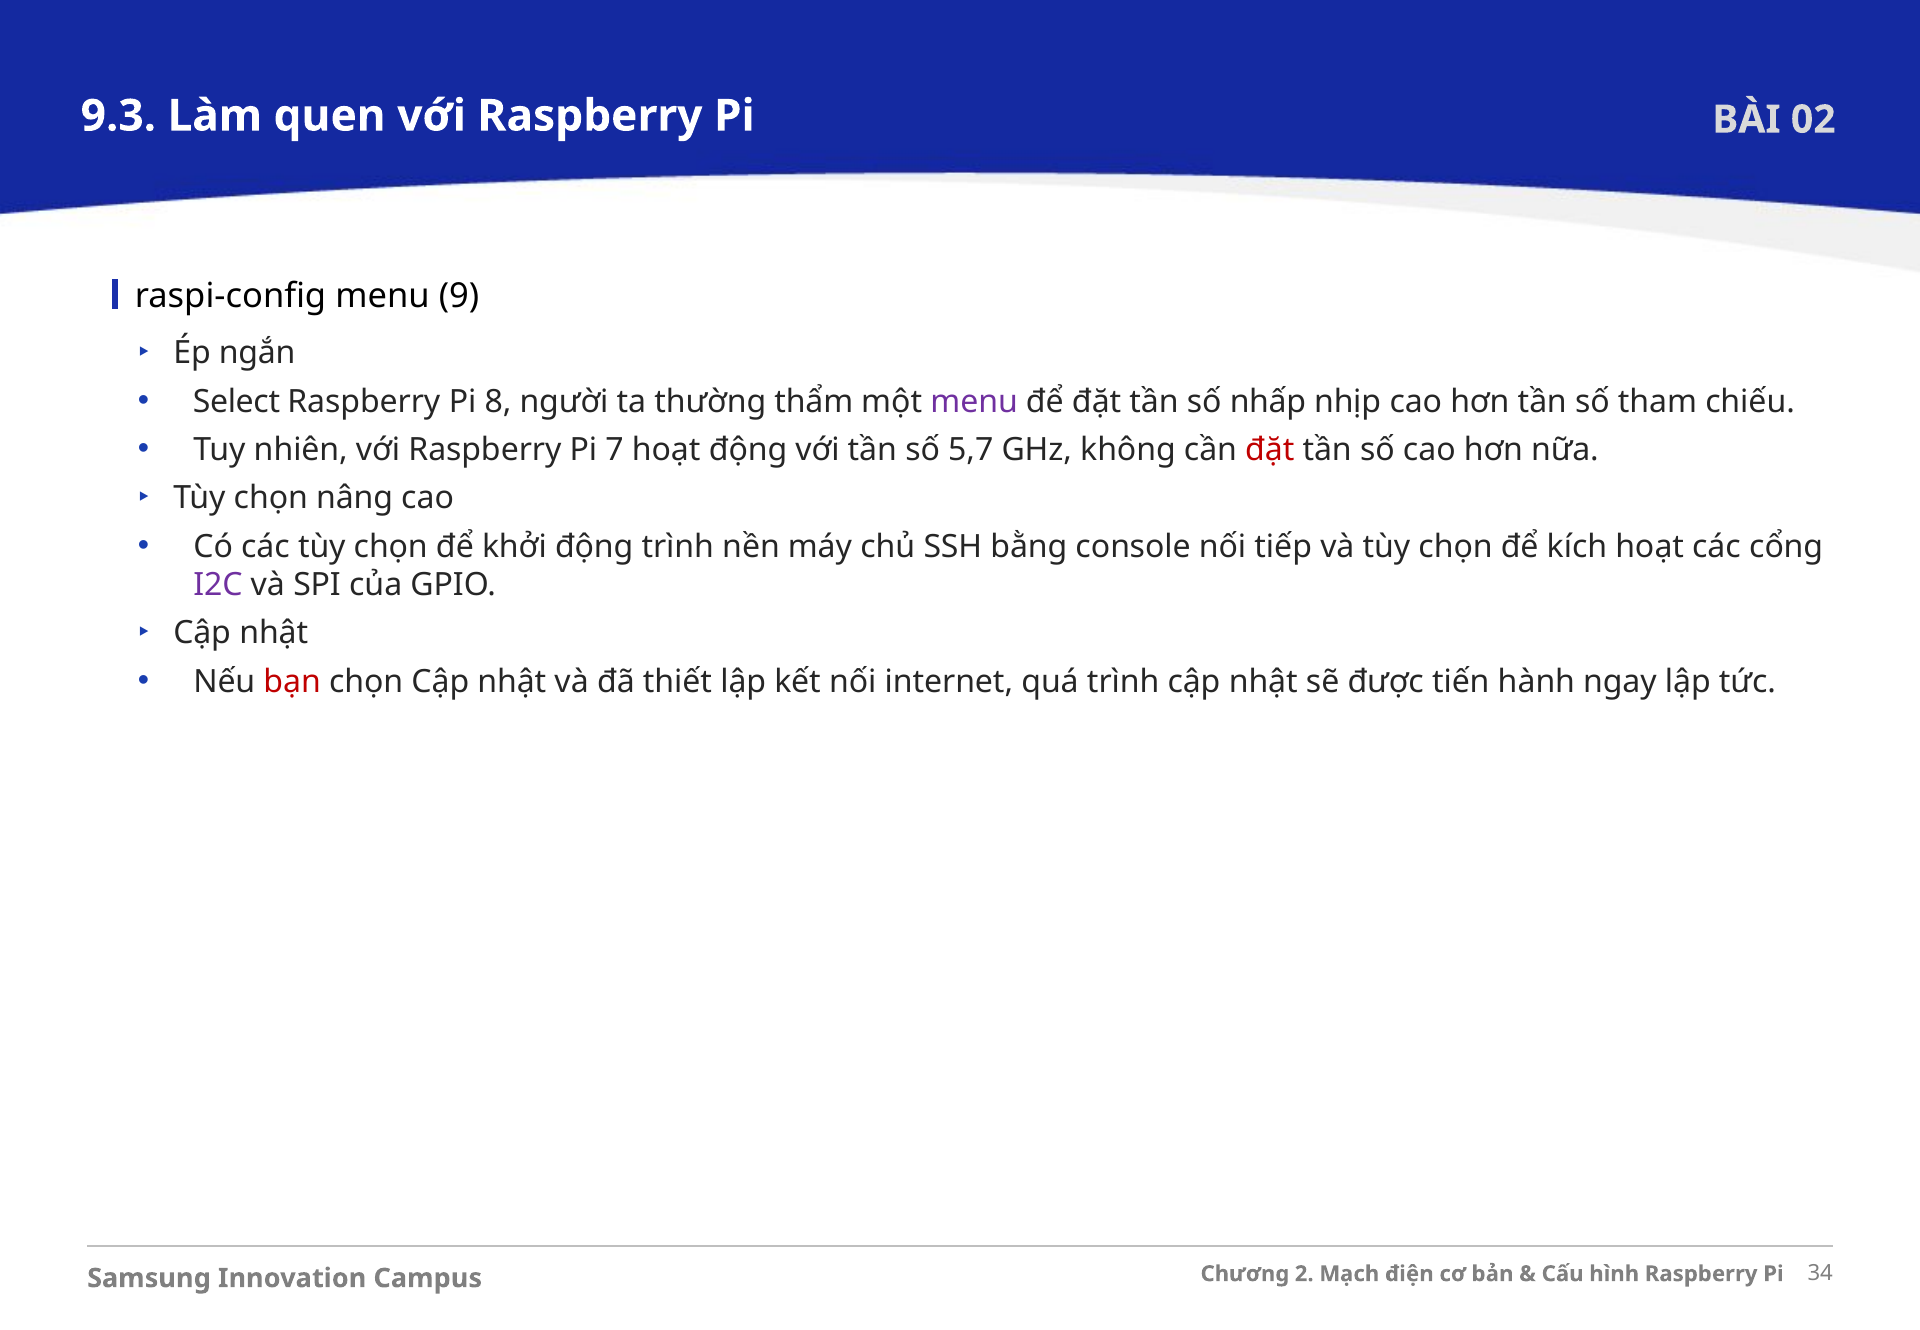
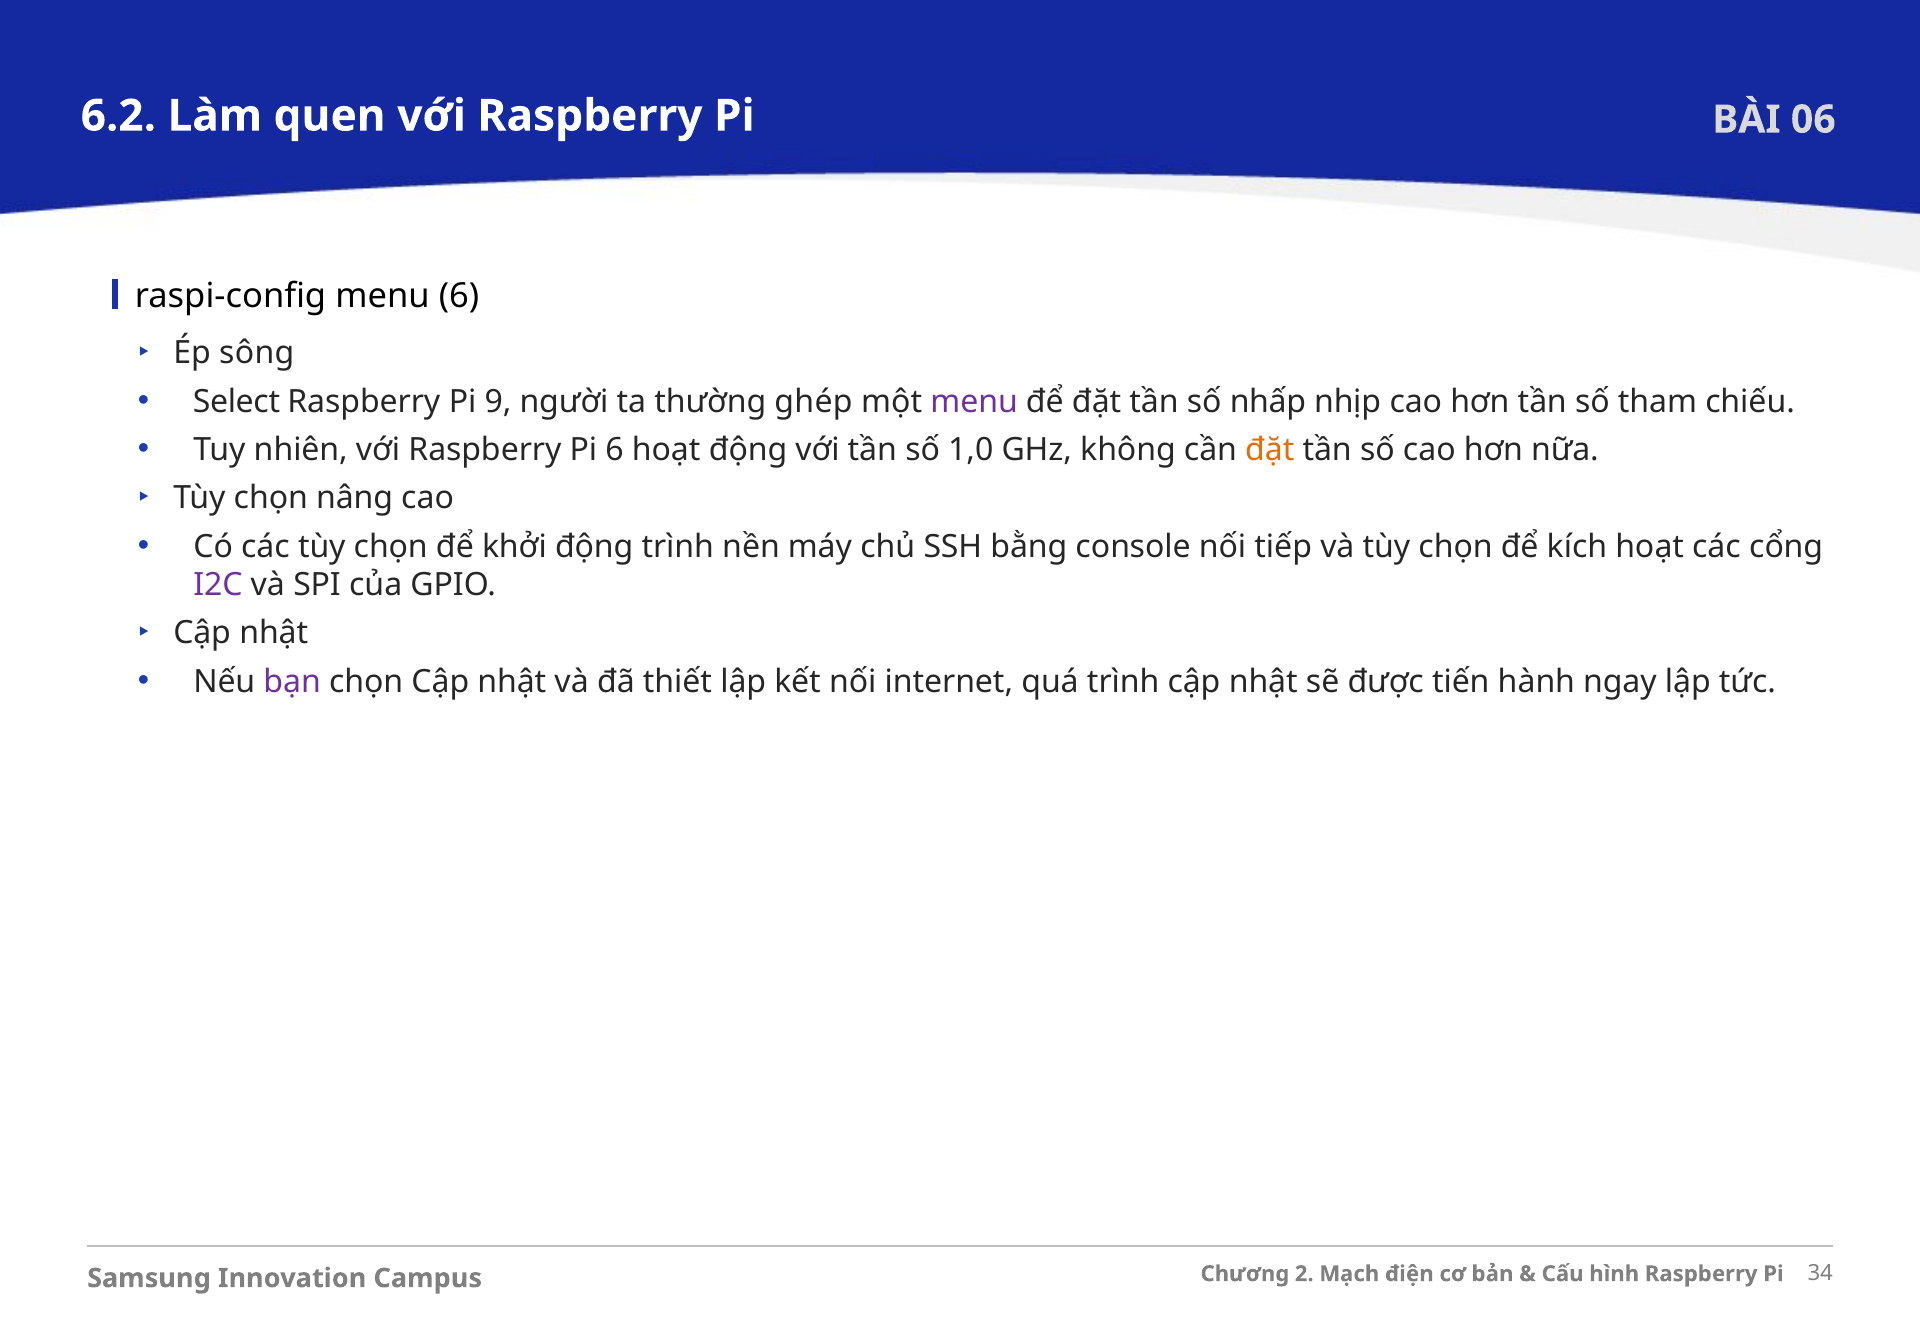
9.3: 9.3 -> 6.2
02: 02 -> 06
menu 9: 9 -> 6
ngắn: ngắn -> sông
8: 8 -> 9
thẩm: thẩm -> ghép
Pi 7: 7 -> 6
5,7: 5,7 -> 1,0
đặt at (1270, 450) colour: red -> orange
bạn colour: red -> purple
